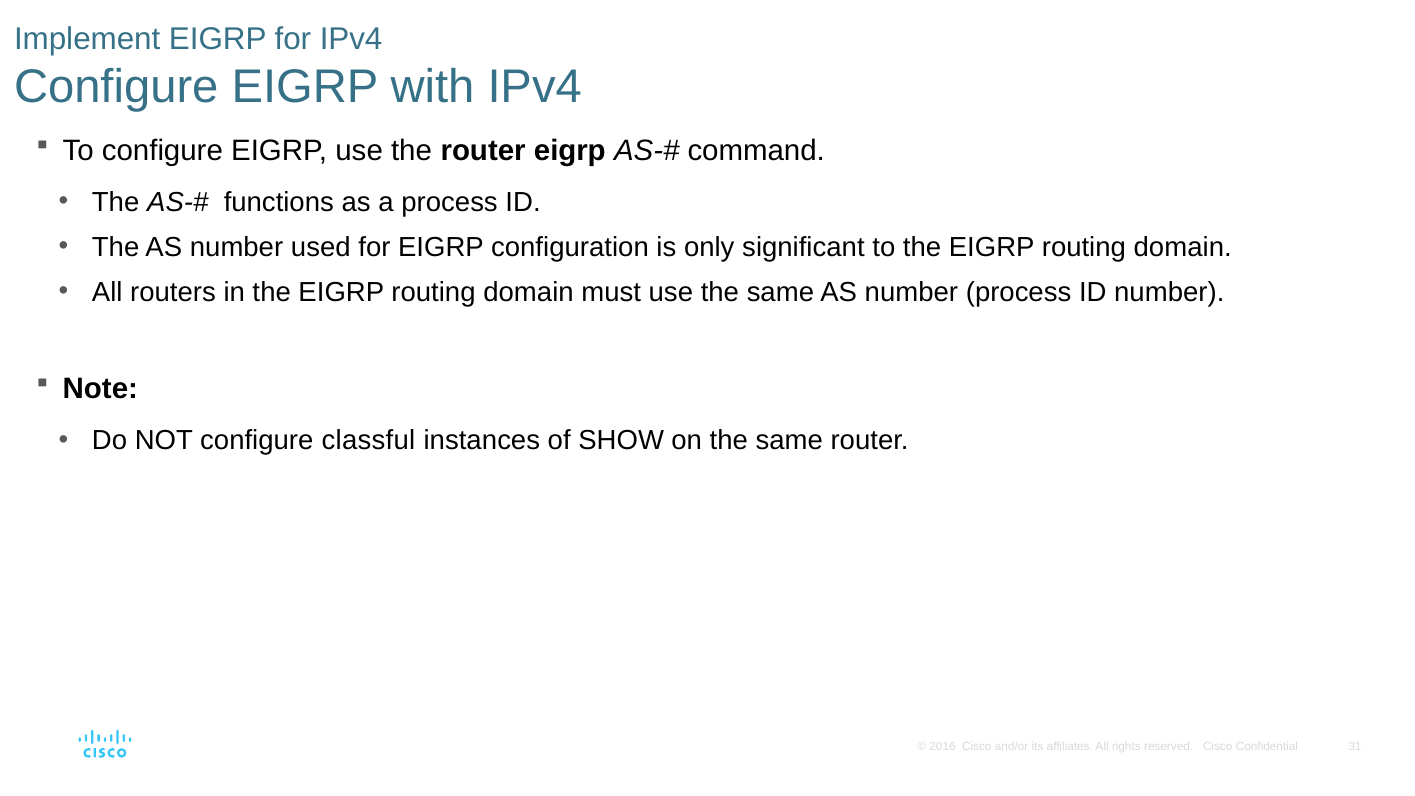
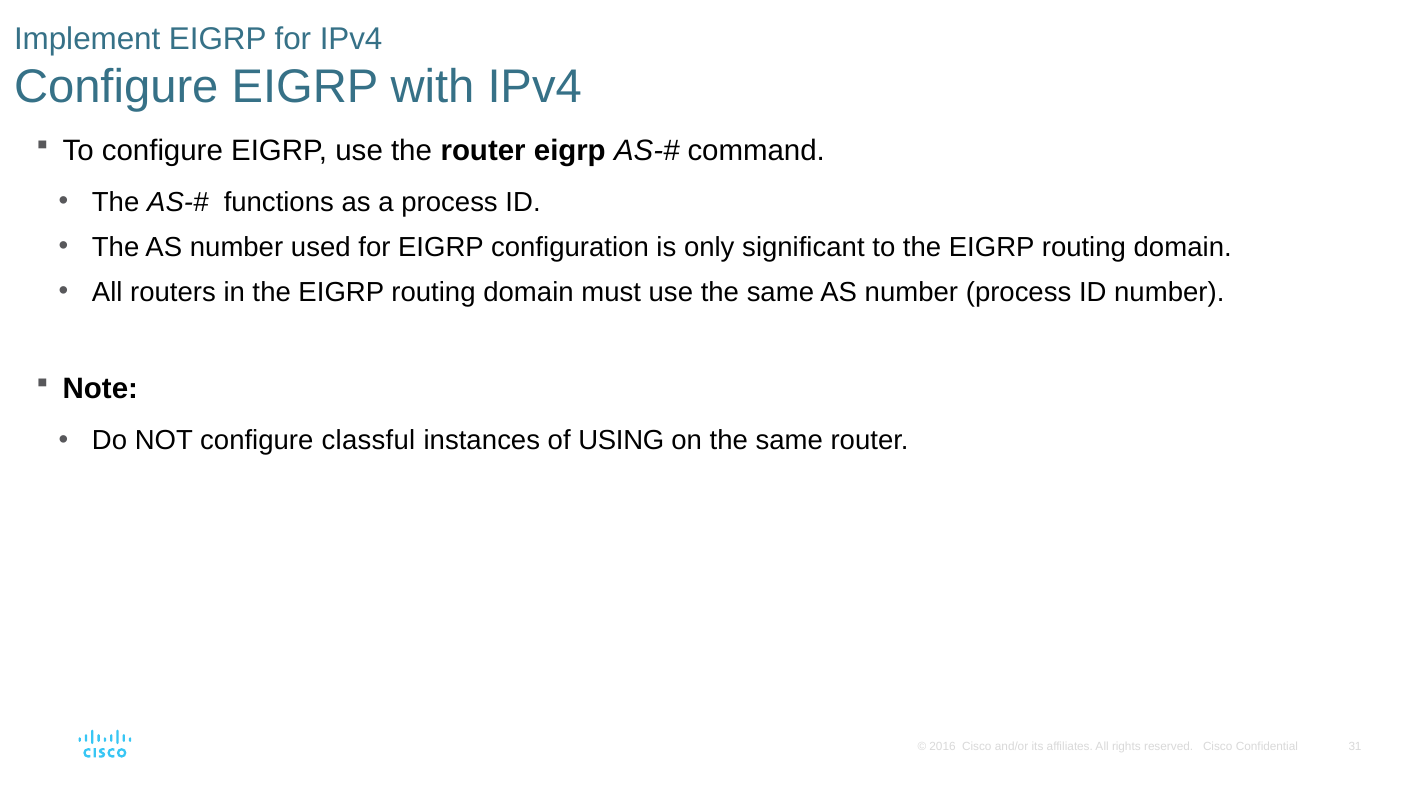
SHOW: SHOW -> USING
